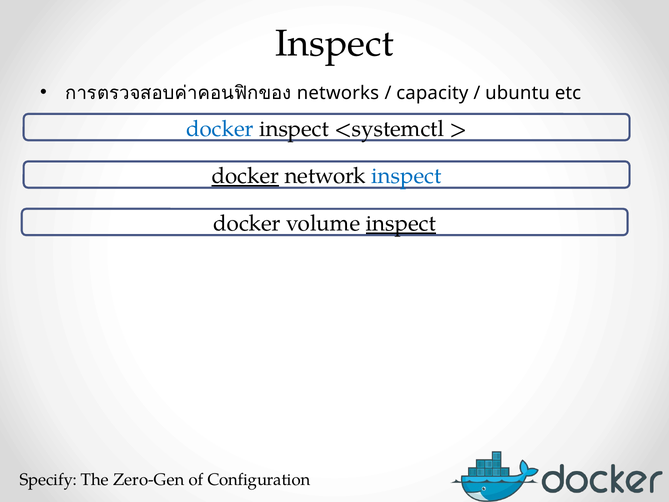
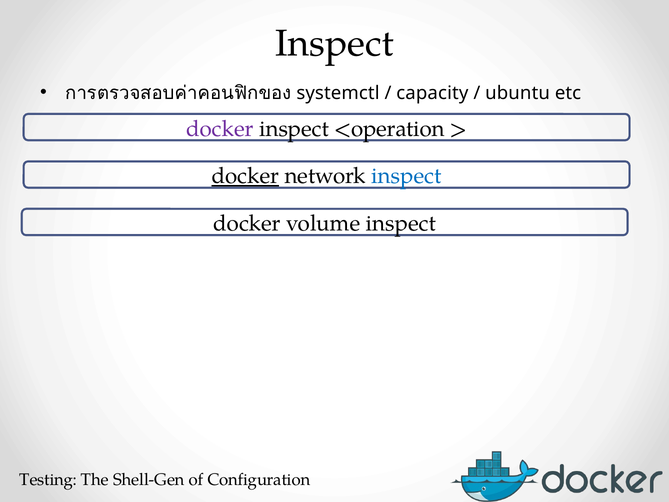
networks: networks -> systemctl
docker at (220, 129) colour: blue -> purple
<systemctl: <systemctl -> <operation
inspect at (401, 223) underline: present -> none
Specify: Specify -> Testing
Zero-Gen: Zero-Gen -> Shell-Gen
